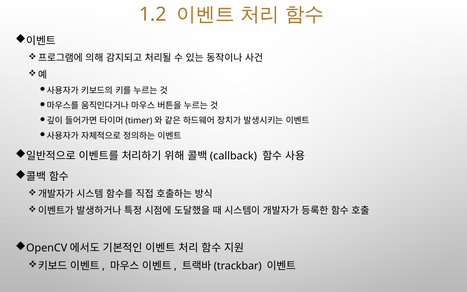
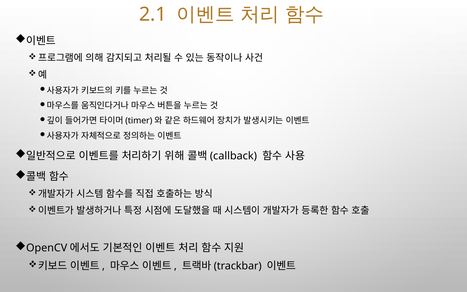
1.2: 1.2 -> 2.1
